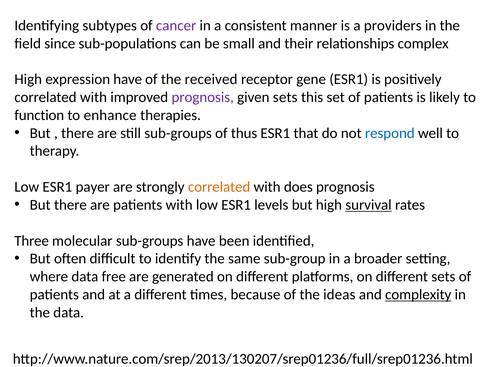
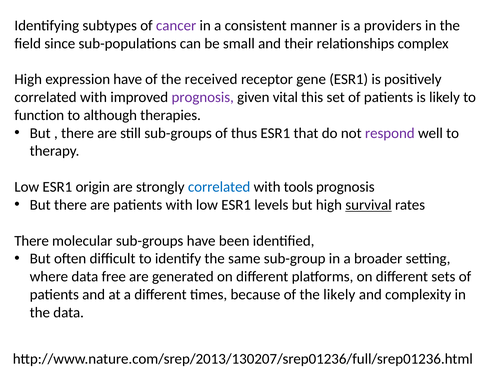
given sets: sets -> vital
enhance: enhance -> although
respond colour: blue -> purple
payer: payer -> origin
correlated at (219, 187) colour: orange -> blue
does: does -> tools
Three at (32, 241): Three -> There
the ideas: ideas -> likely
complexity underline: present -> none
